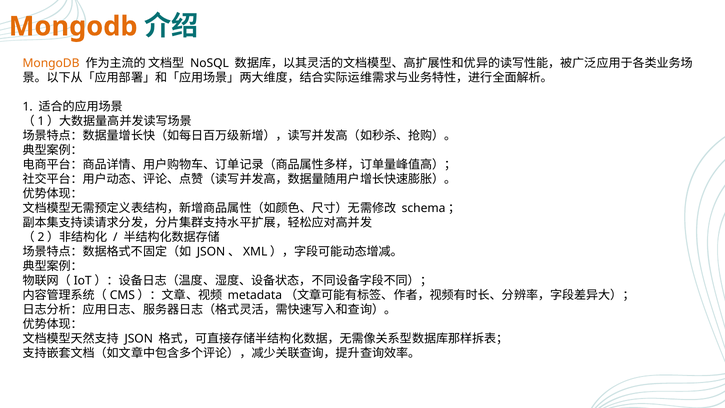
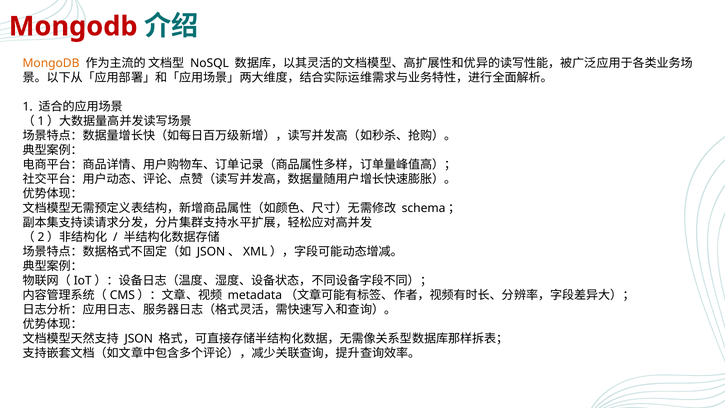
Mongodb at (73, 26) colour: orange -> red
